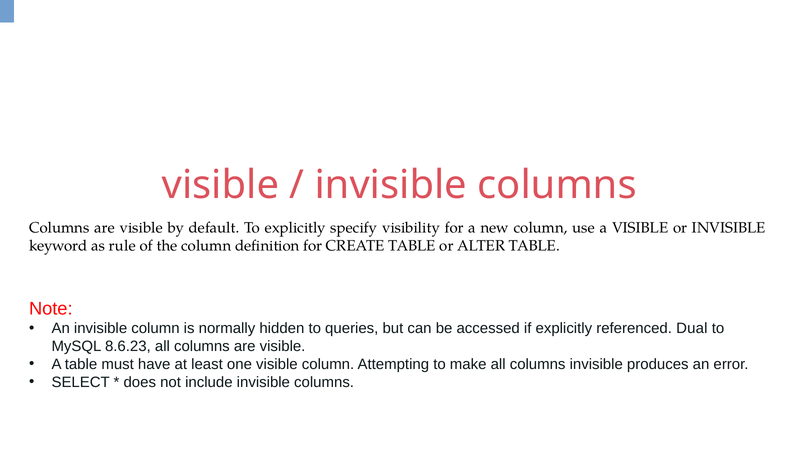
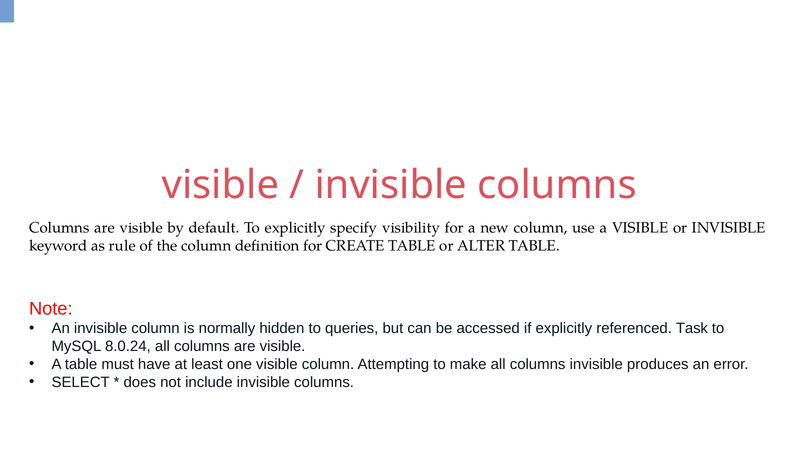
Dual: Dual -> Task
8.6.23: 8.6.23 -> 8.0.24
